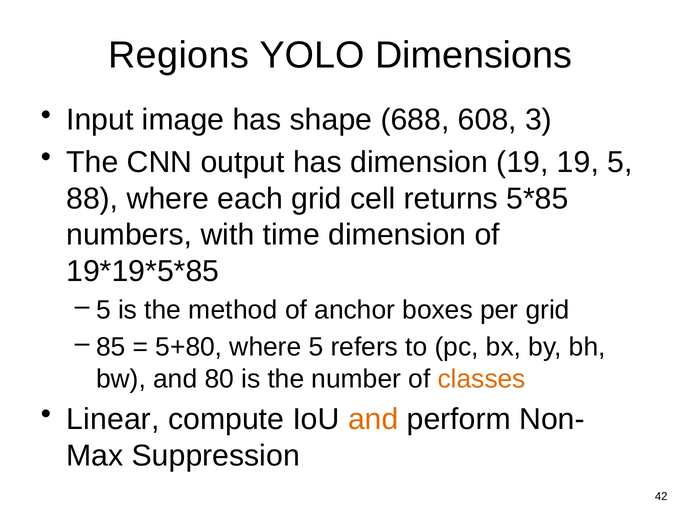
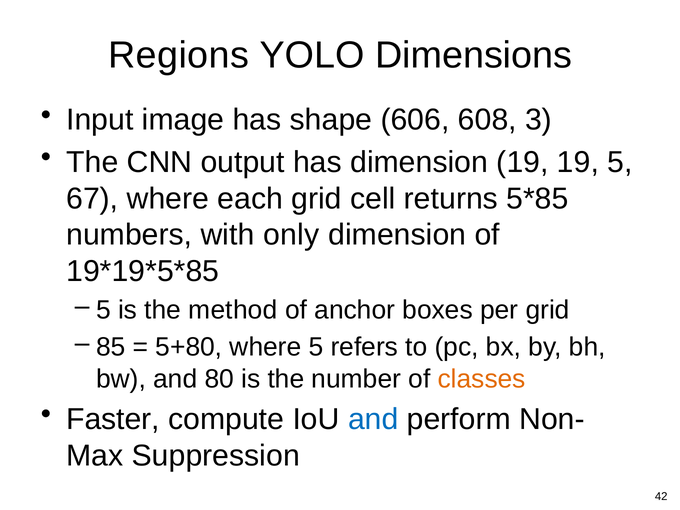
688: 688 -> 606
88: 88 -> 67
time: time -> only
Linear: Linear -> Faster
and at (373, 419) colour: orange -> blue
